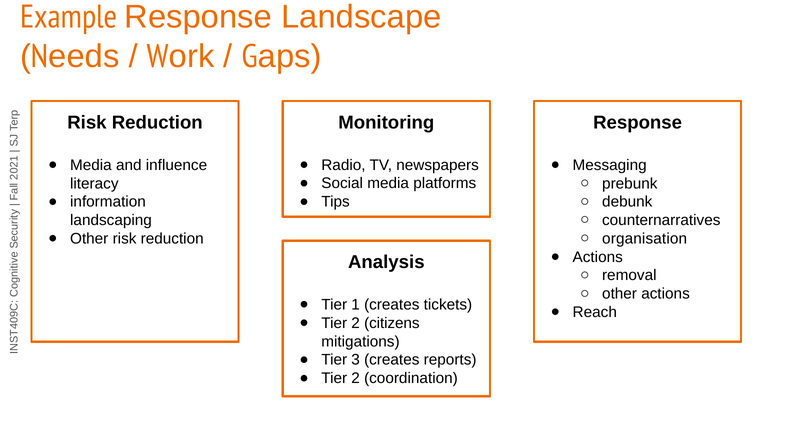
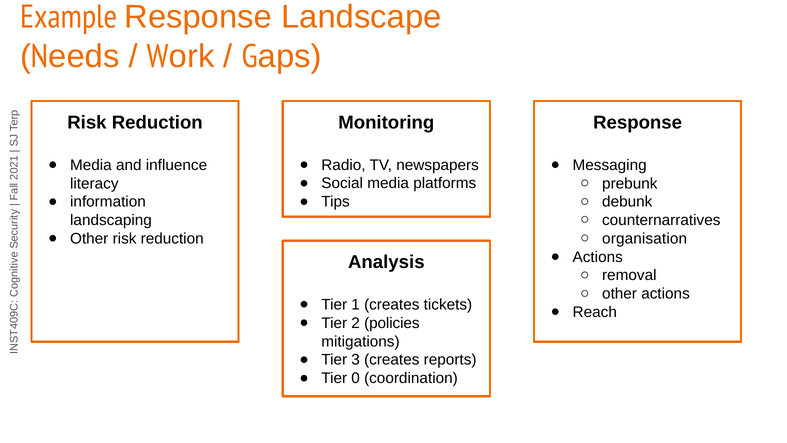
citizens: citizens -> policies
2 at (356, 378): 2 -> 0
